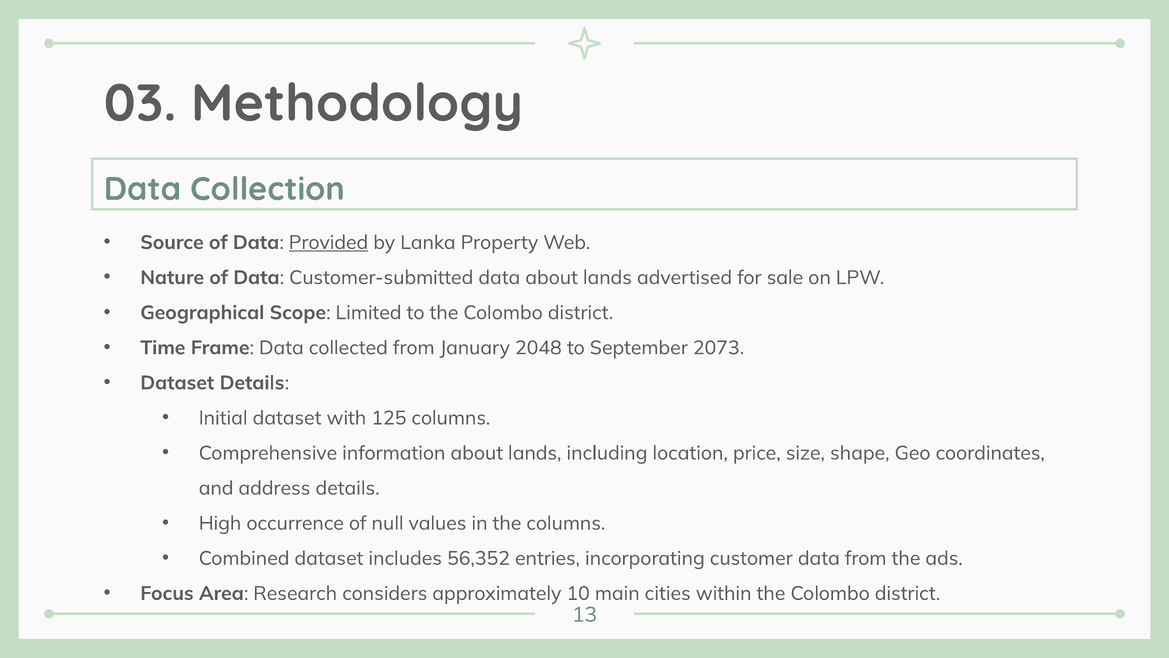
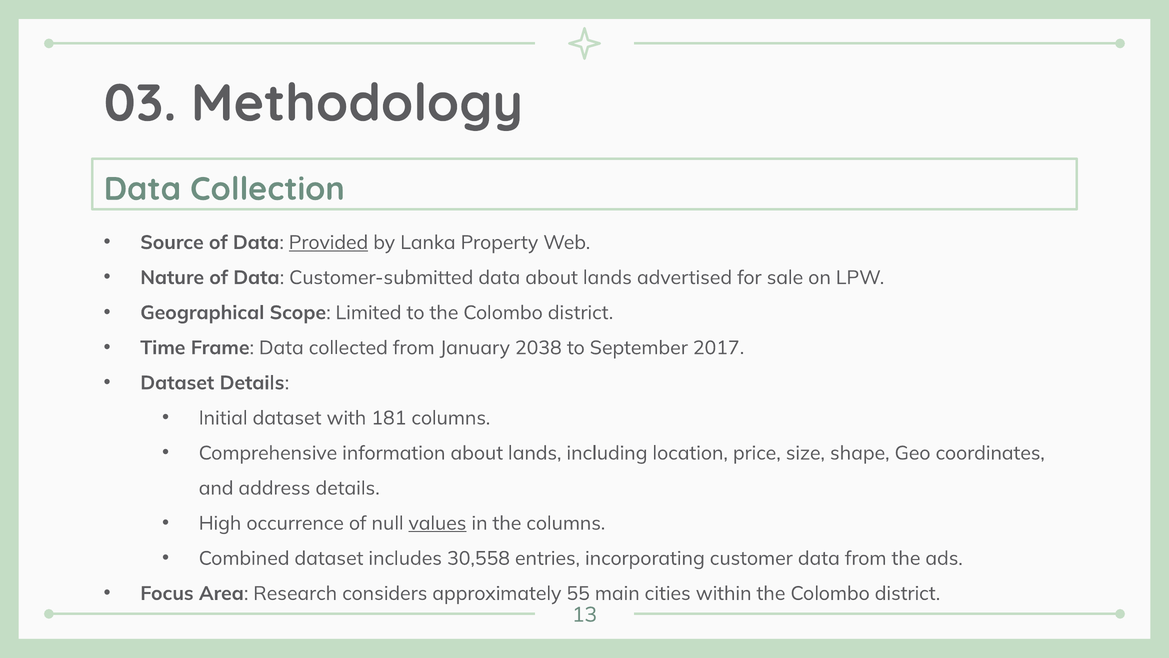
2048: 2048 -> 2038
2073: 2073 -> 2017
125: 125 -> 181
values underline: none -> present
56,352: 56,352 -> 30,558
10: 10 -> 55
